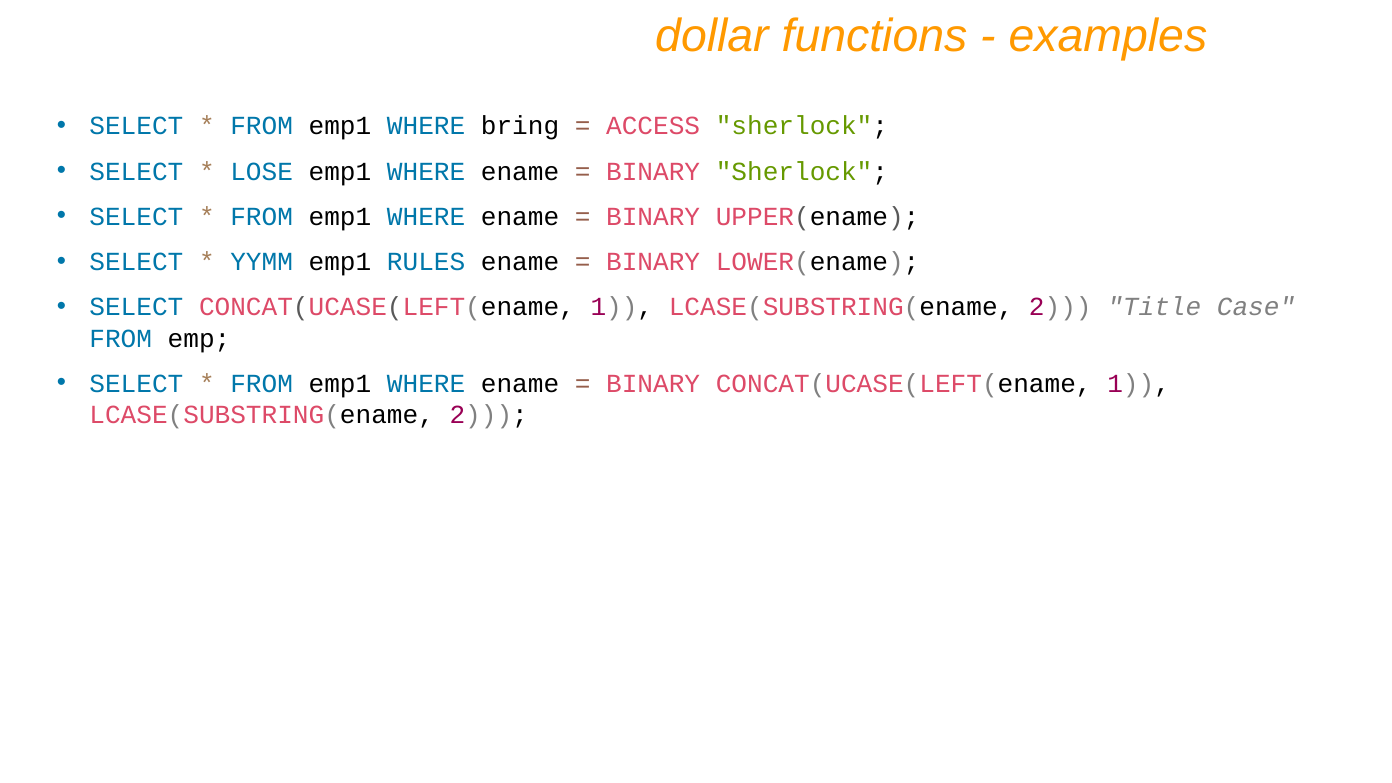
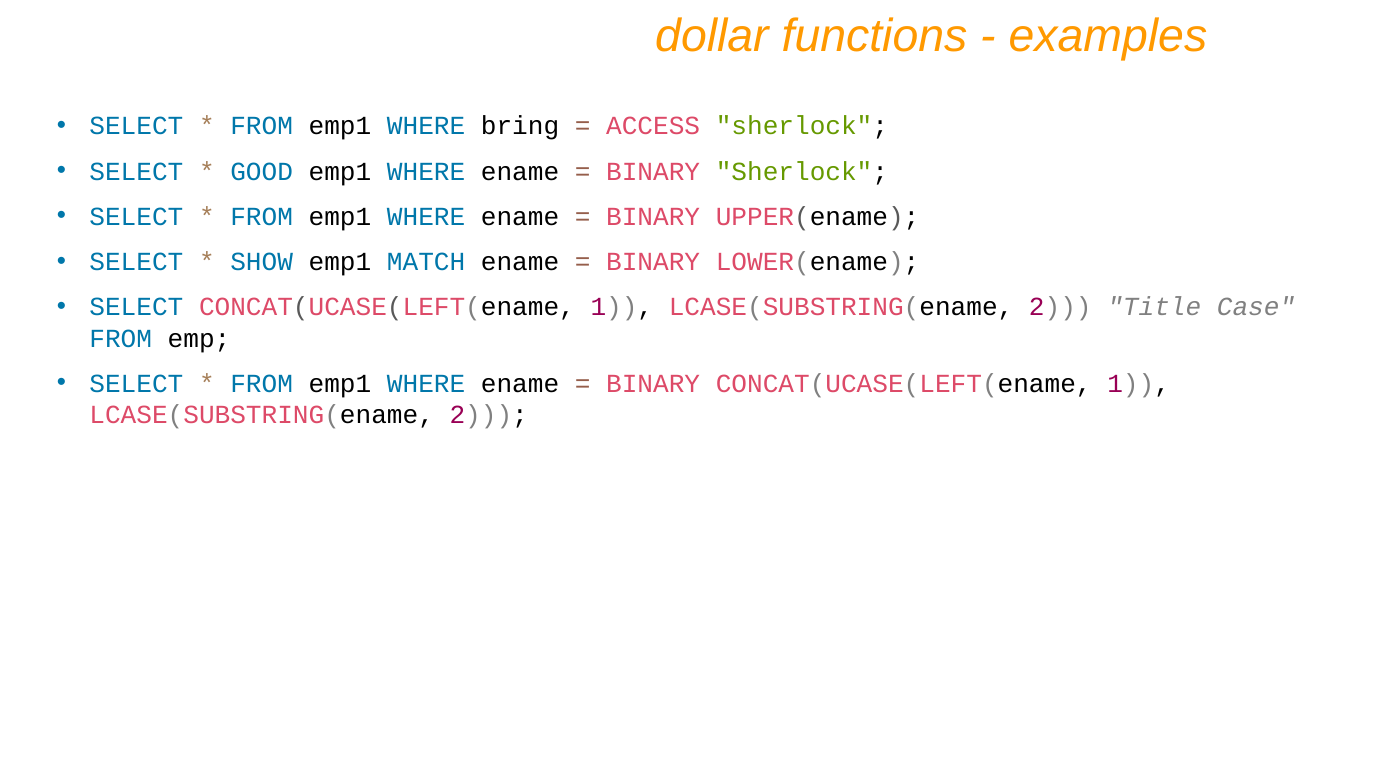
LOSE: LOSE -> GOOD
YYMM: YYMM -> SHOW
RULES: RULES -> MATCH
